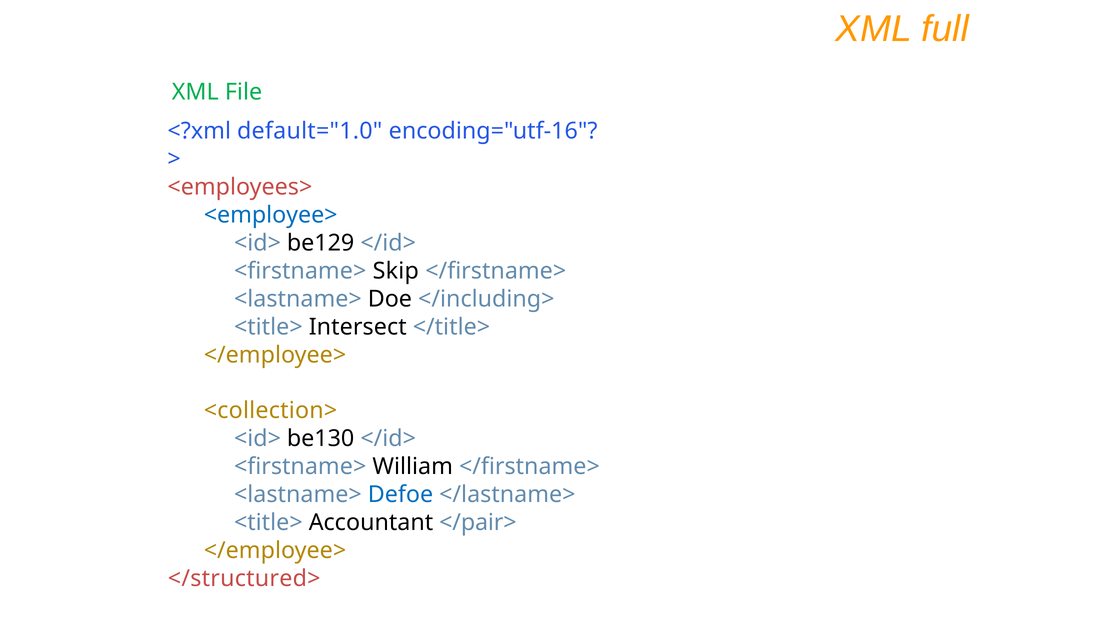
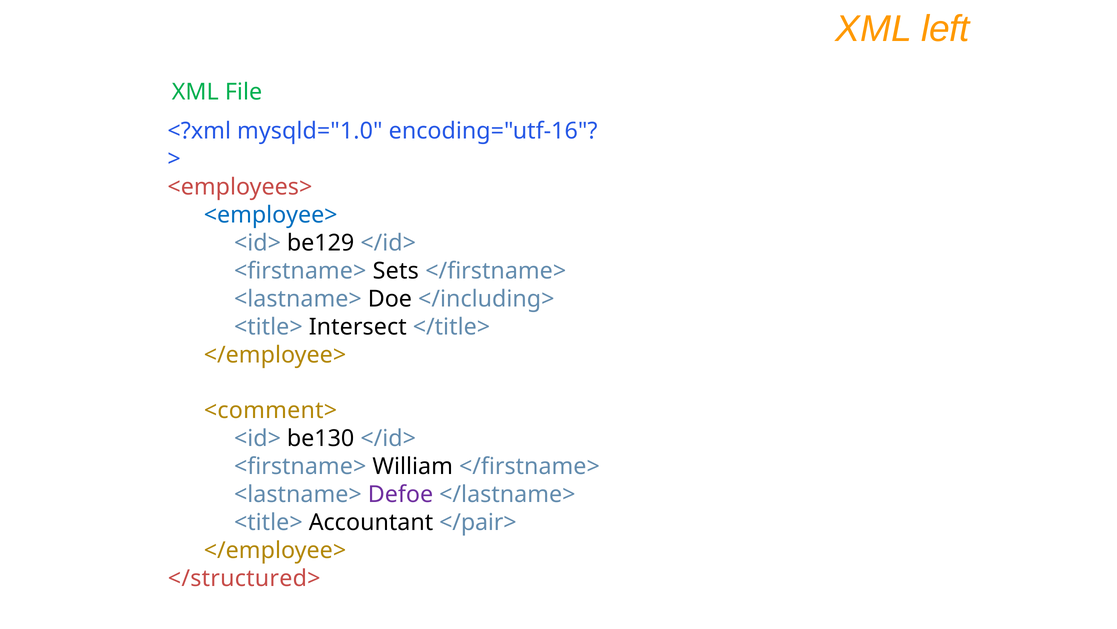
full: full -> left
default="1.0: default="1.0 -> mysqld="1.0
Skip: Skip -> Sets
<collection>: <collection> -> <comment>
Defoe colour: blue -> purple
